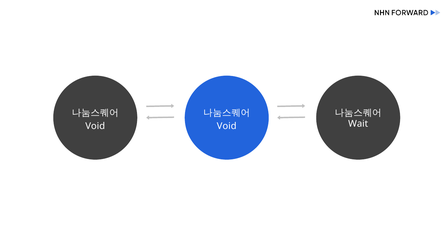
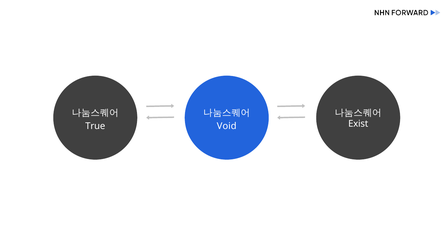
Wait: Wait -> Exist
Void at (95, 126): Void -> True
